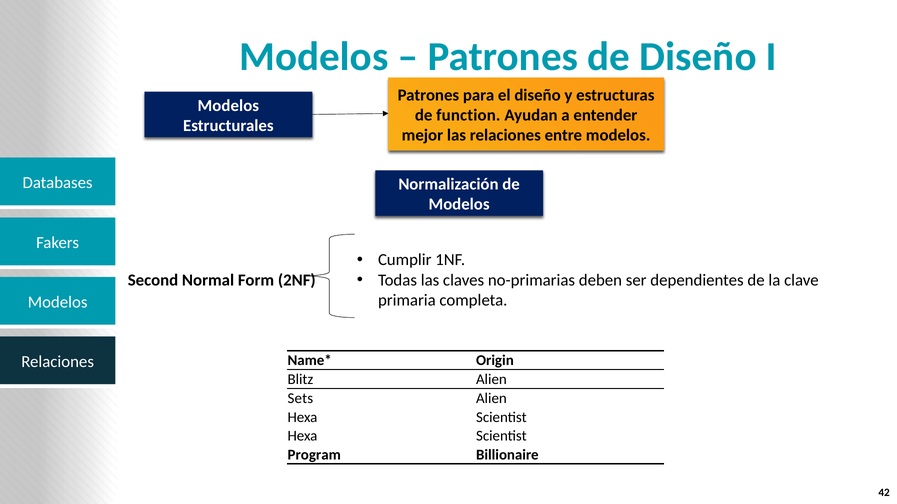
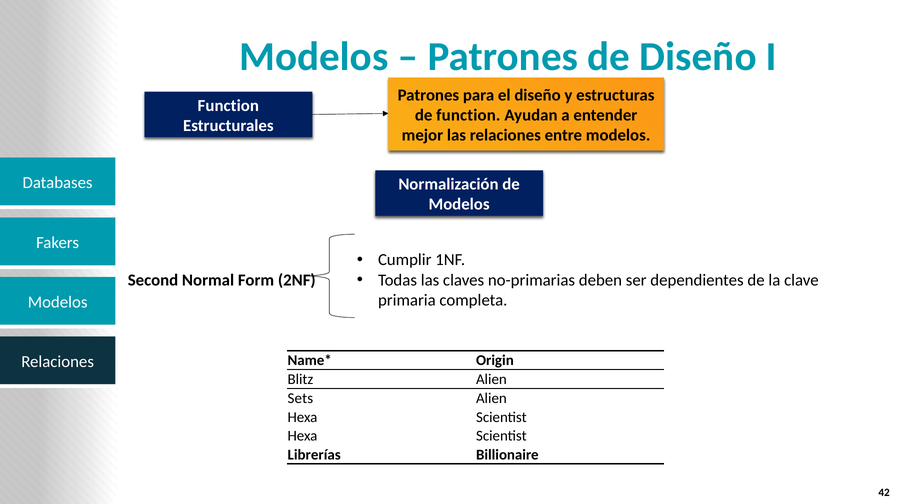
Modelos at (228, 106): Modelos -> Function
Program: Program -> Librerías
